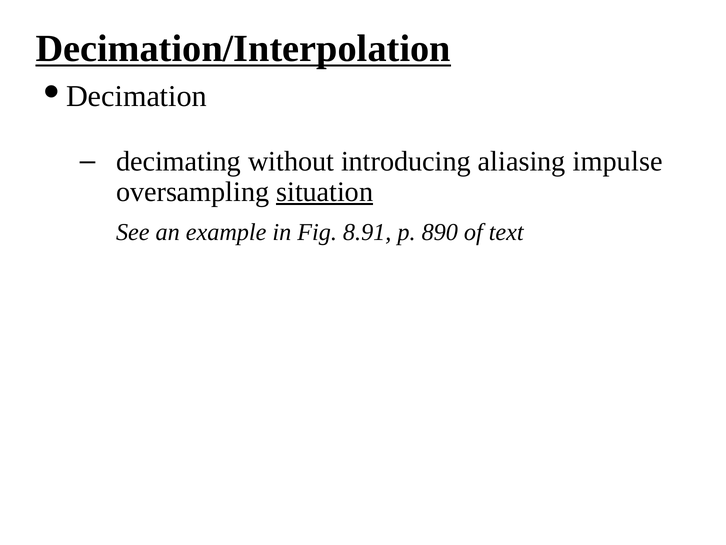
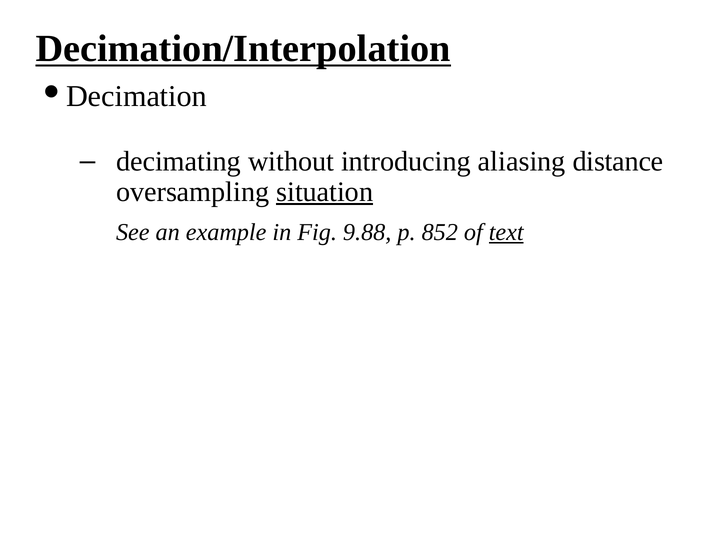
impulse: impulse -> distance
8.91: 8.91 -> 9.88
890: 890 -> 852
text underline: none -> present
